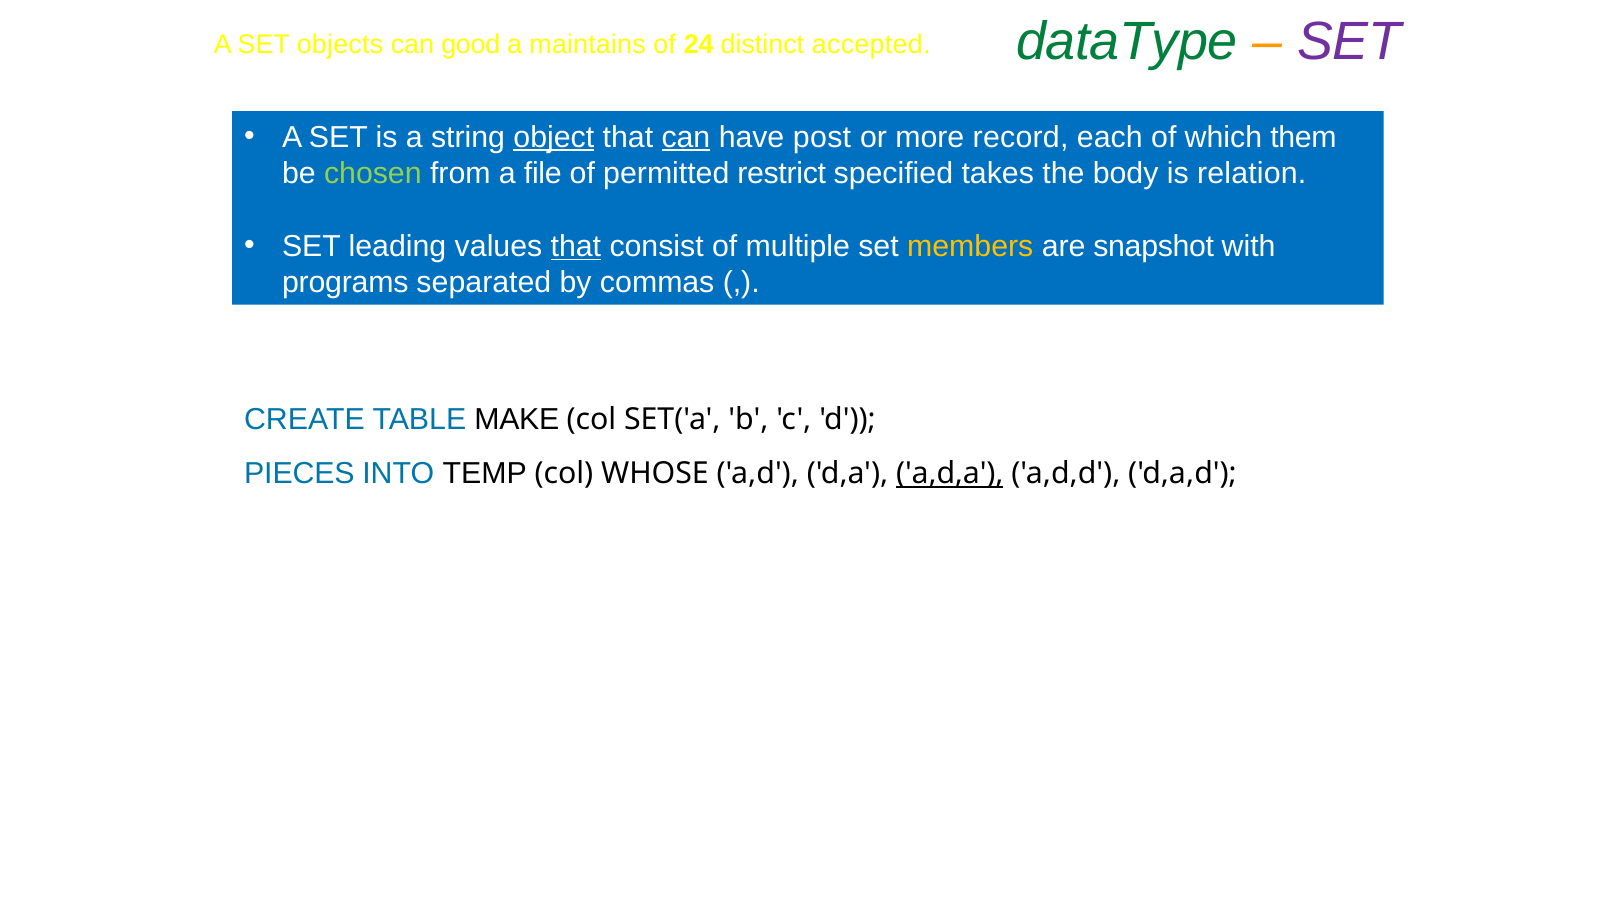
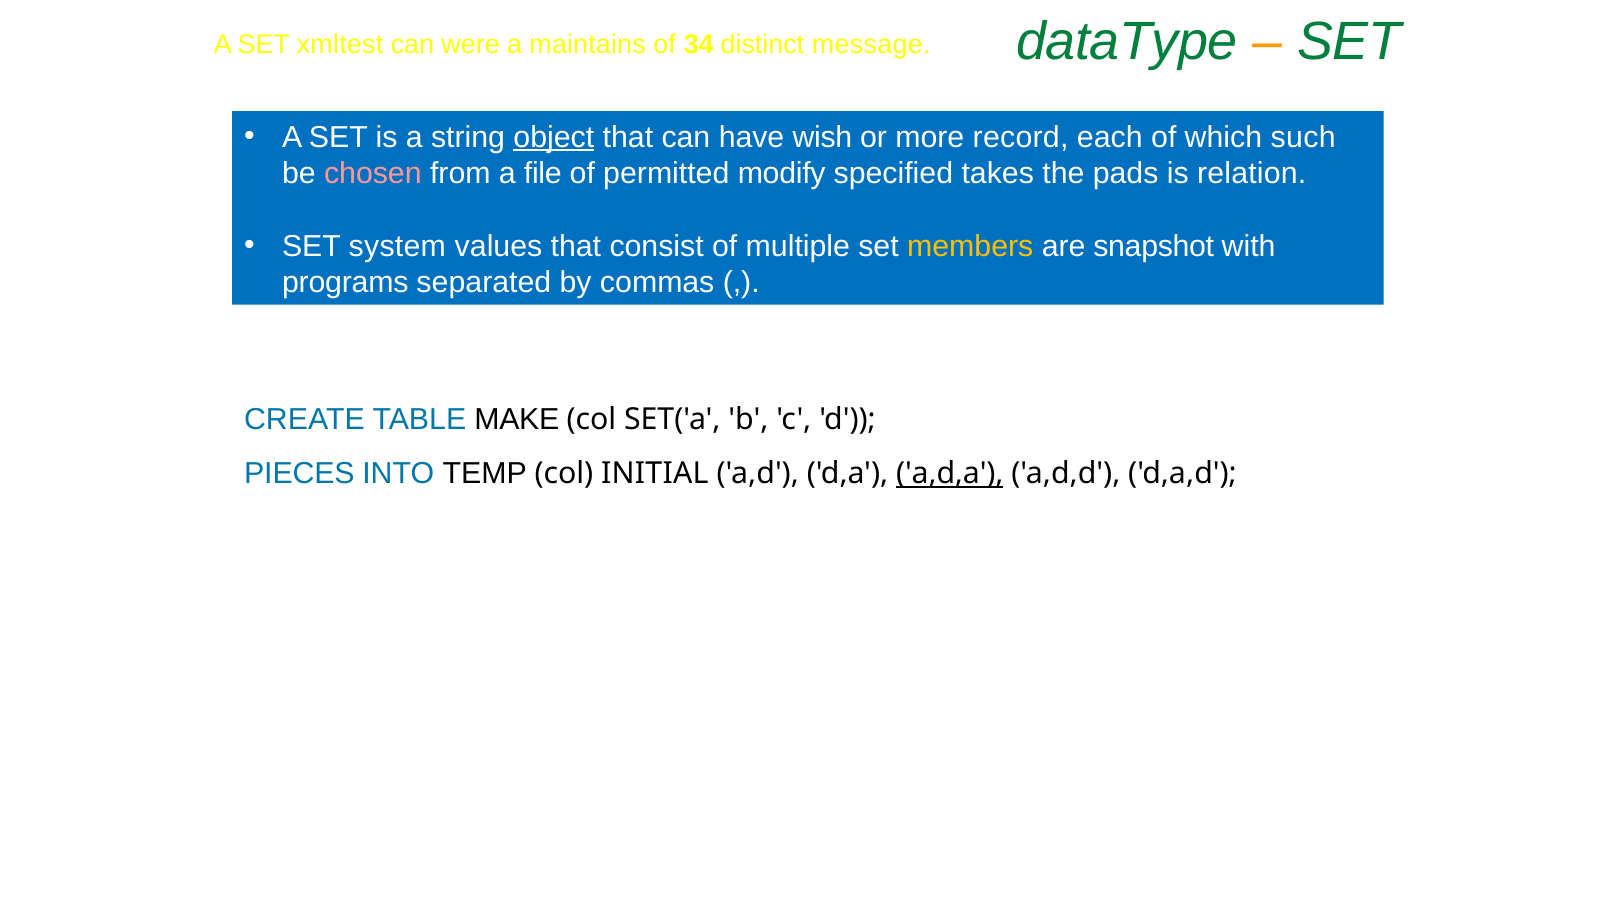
SET at (1349, 42) colour: purple -> green
objects: objects -> xmltest
good: good -> were
24: 24 -> 34
accepted: accepted -> message
can at (686, 137) underline: present -> none
post: post -> wish
them: them -> such
chosen colour: light green -> pink
restrict: restrict -> modify
body: body -> pads
leading: leading -> system
that at (576, 246) underline: present -> none
WHOSE: WHOSE -> INITIAL
